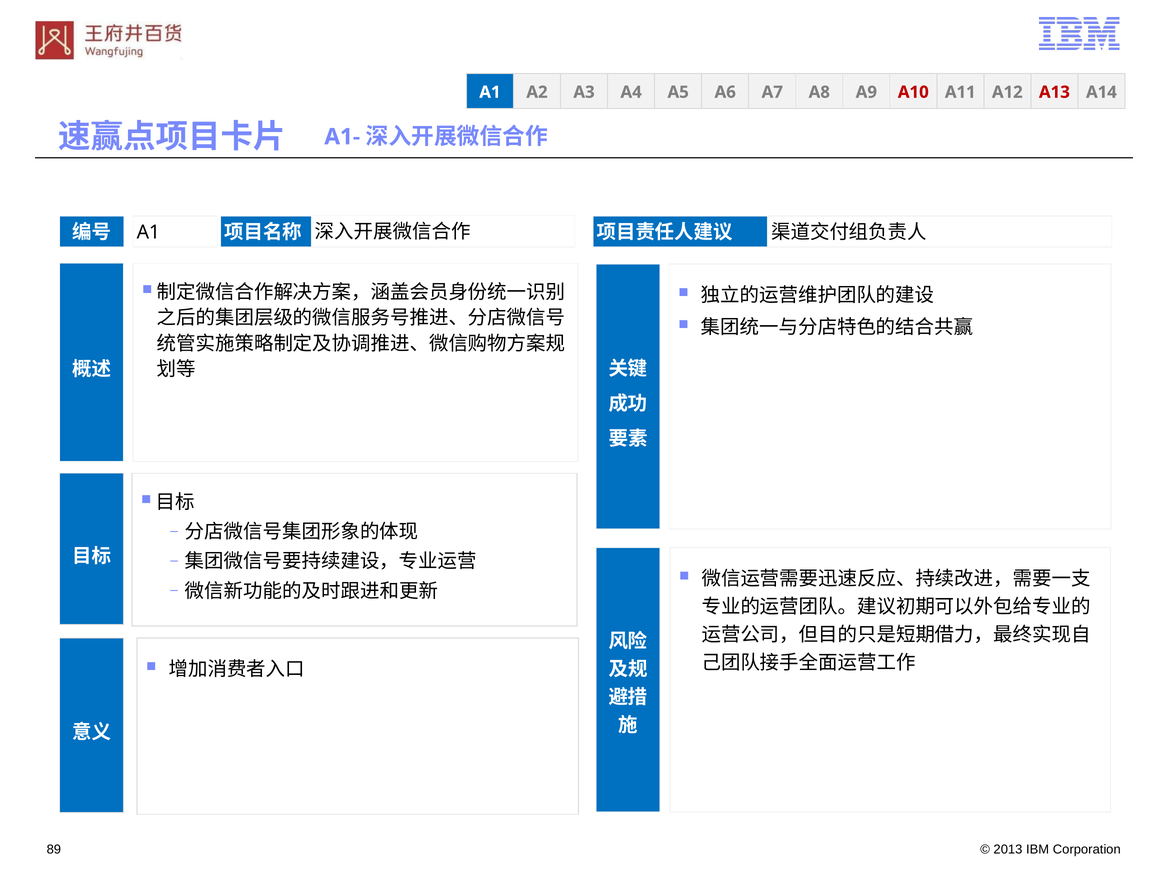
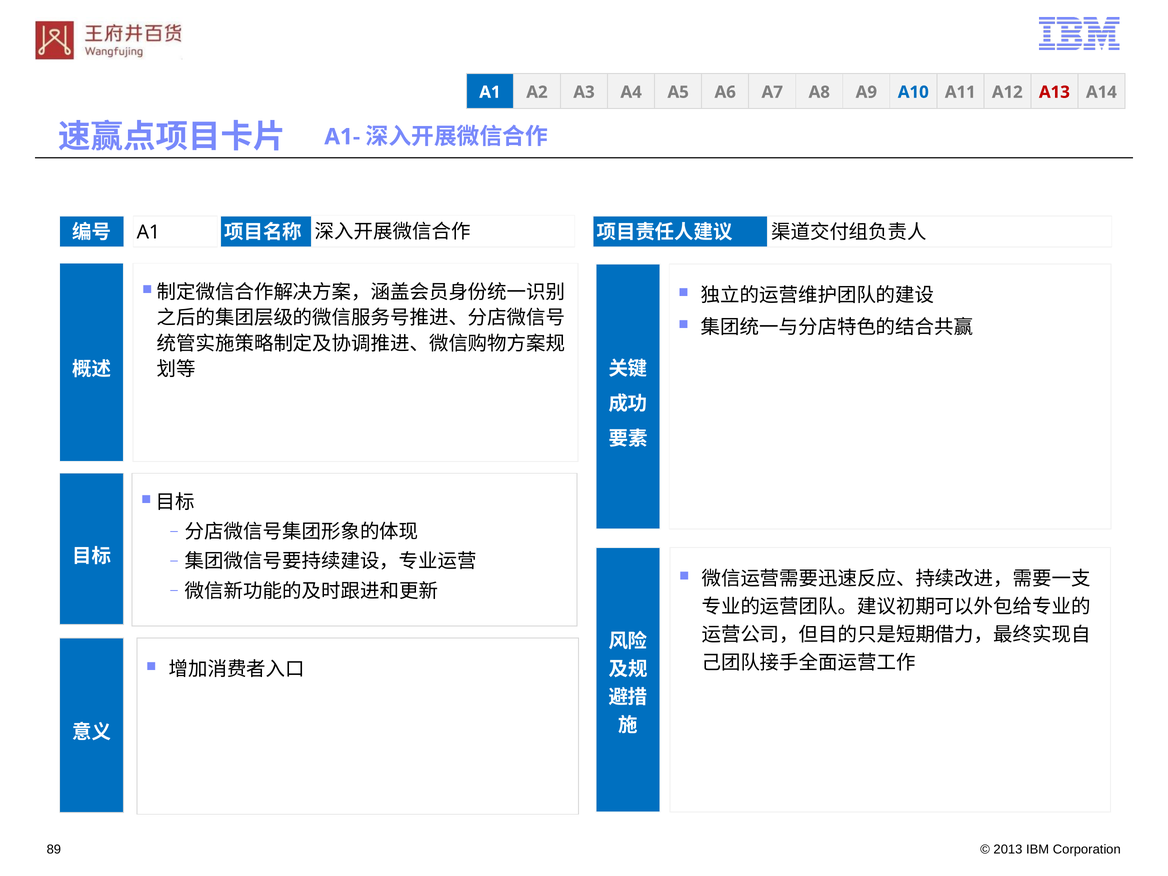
A10 colour: red -> blue
